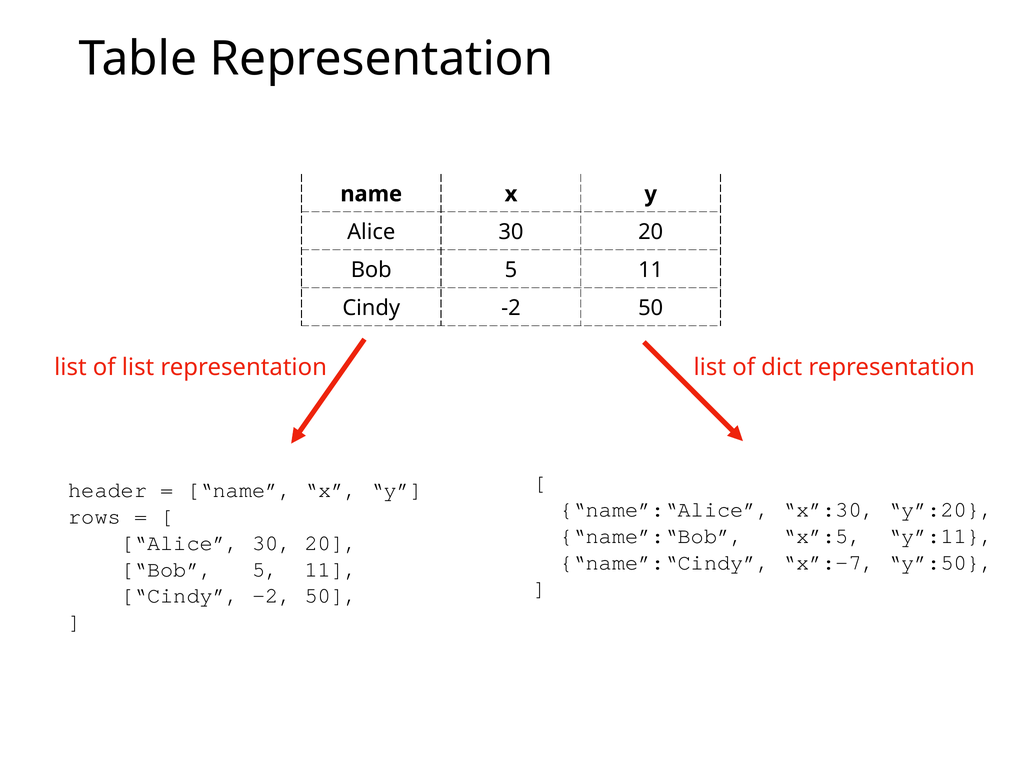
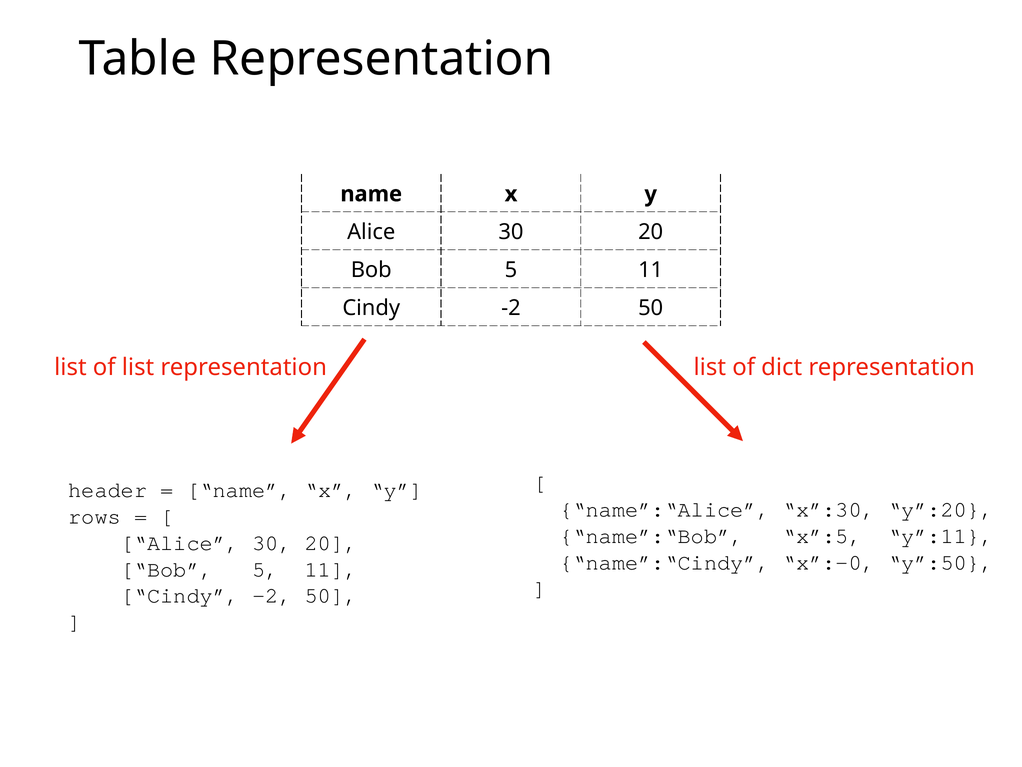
x”:-7: x”:-7 -> x”:-0
